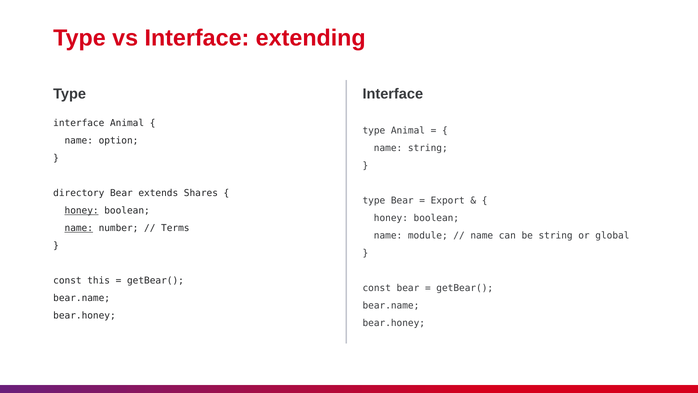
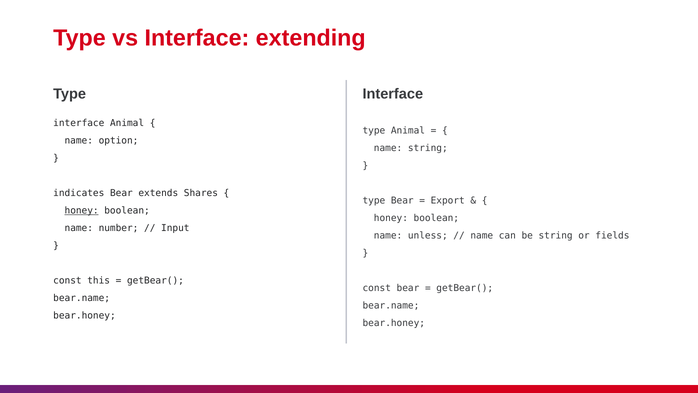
directory: directory -> indicates
name at (79, 228) underline: present -> none
Terms: Terms -> Input
module: module -> unless
global: global -> fields
